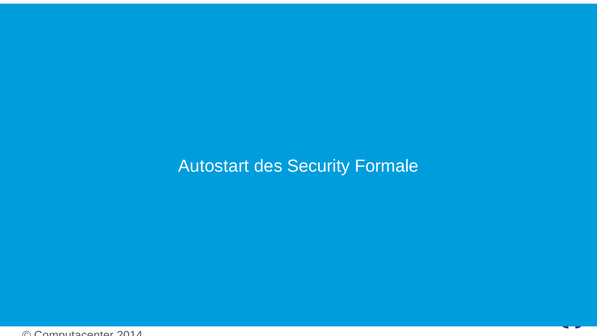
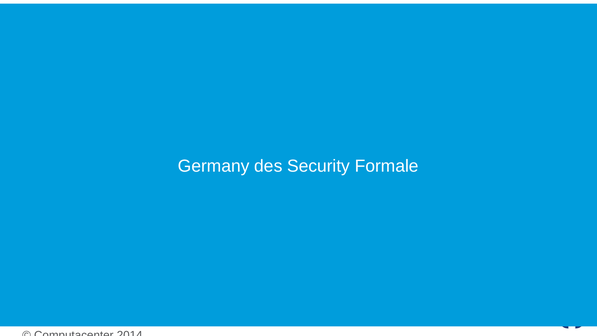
Autostart: Autostart -> Germany
